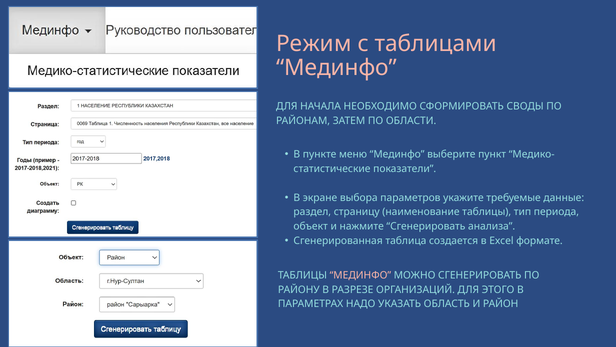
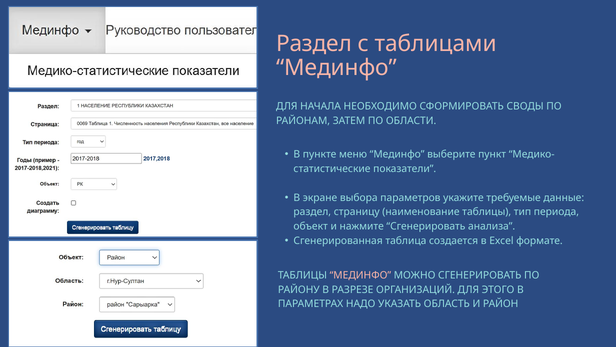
Режим at (314, 44): Режим -> Раздел
